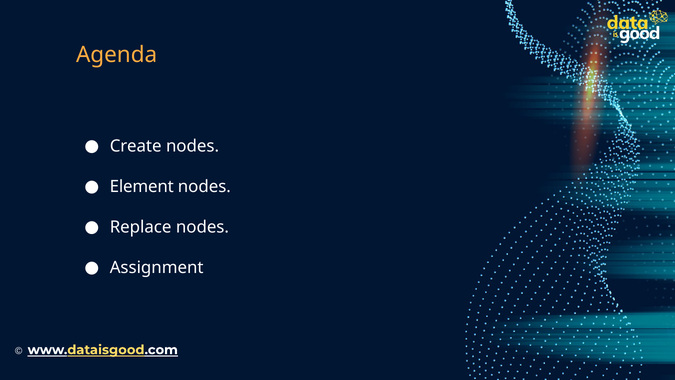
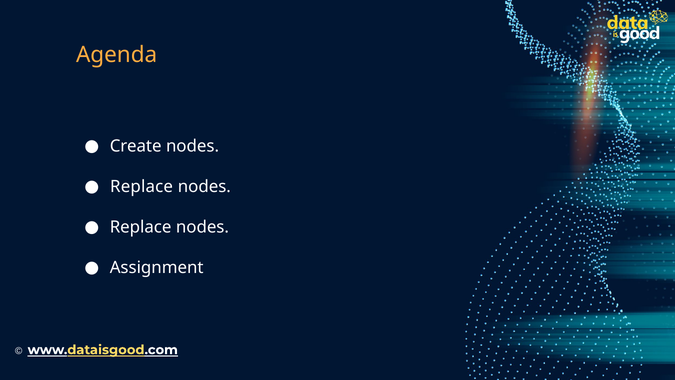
Element at (142, 186): Element -> Replace
